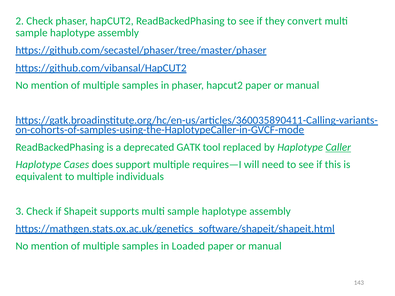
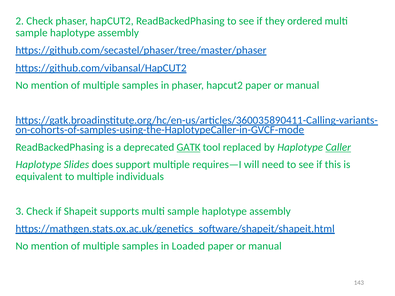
convert: convert -> ordered
GATK underline: none -> present
Cases: Cases -> Slides
